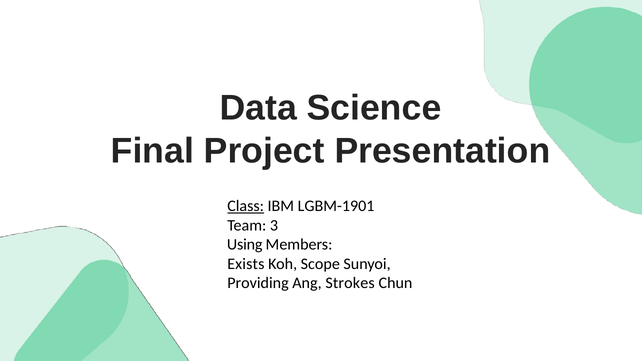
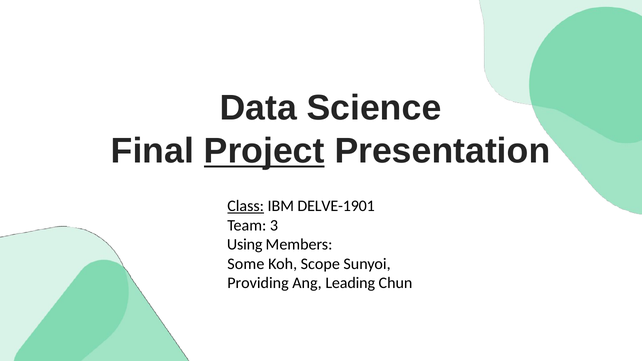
Project underline: none -> present
LGBM-1901: LGBM-1901 -> DELVE-1901
Exists: Exists -> Some
Strokes: Strokes -> Leading
